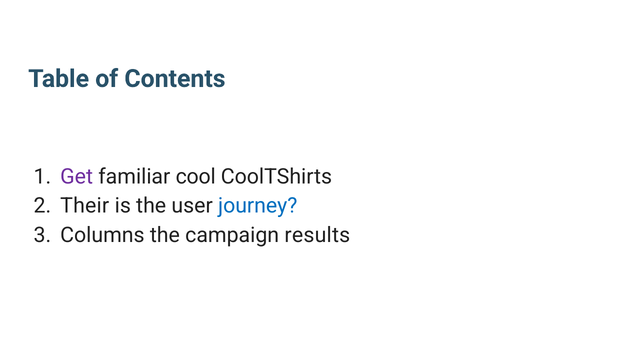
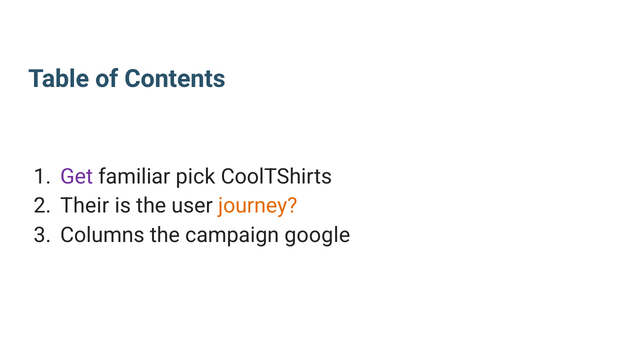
cool: cool -> pick
journey colour: blue -> orange
results: results -> google
